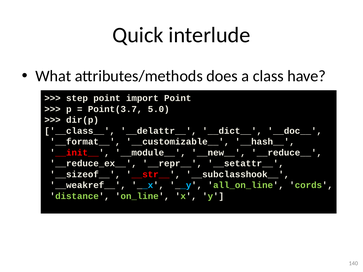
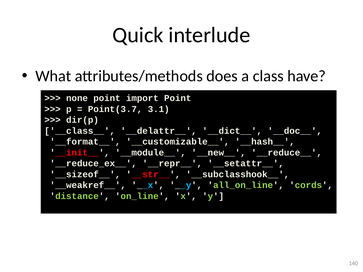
step: step -> none
5.0: 5.0 -> 3.1
